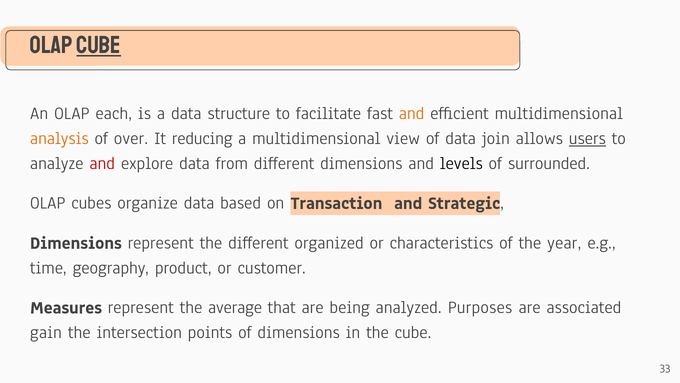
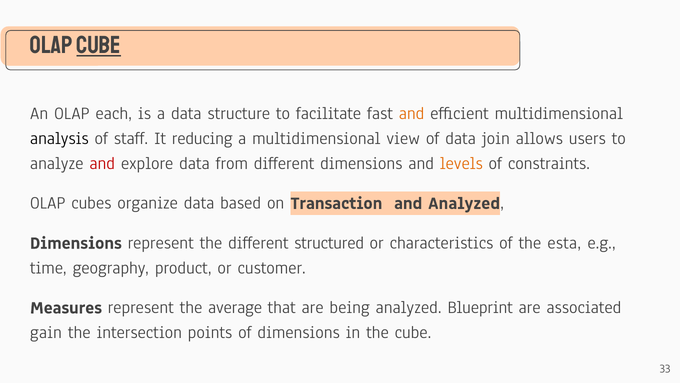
analysis colour: orange -> black
over: over -> staff
users underline: present -> none
levels colour: black -> orange
surrounded: surrounded -> constraints
and Strategic: Strategic -> Analyzed
different organized: organized -> structured
year: year -> esta
Purposes: Purposes -> Blueprint
